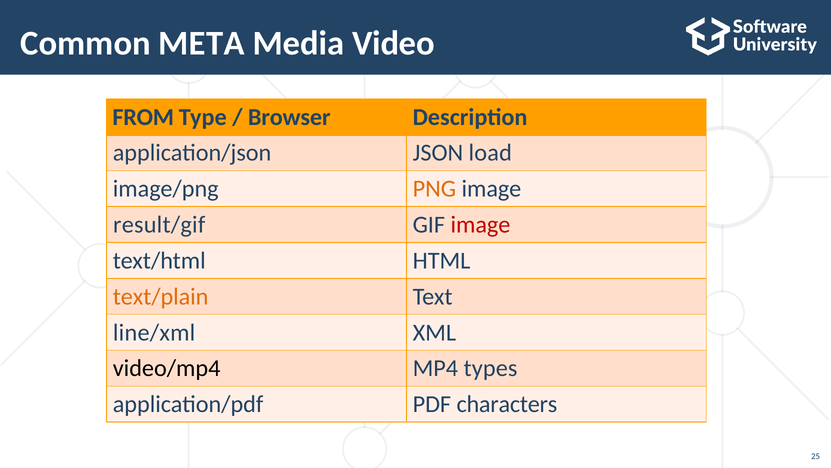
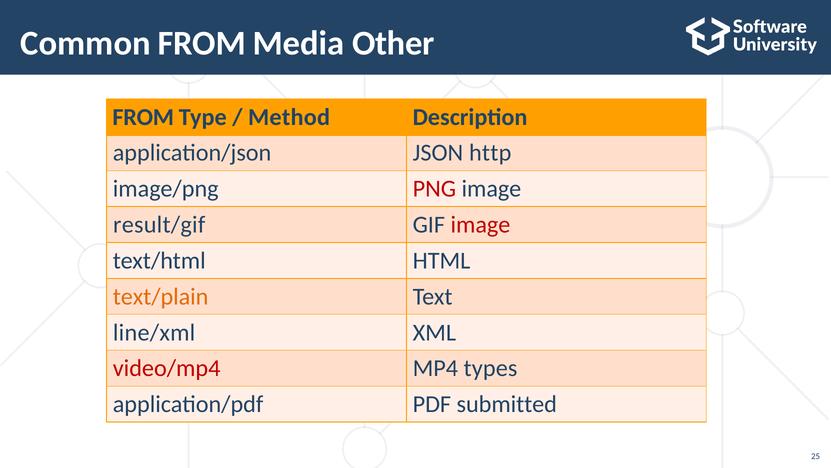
Common META: META -> FROM
Video: Video -> Other
Browser: Browser -> Method
load: load -> http
PNG colour: orange -> red
video/mp4 colour: black -> red
characters: characters -> submitted
